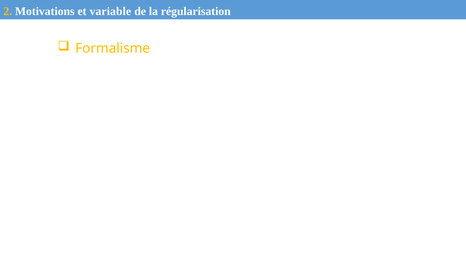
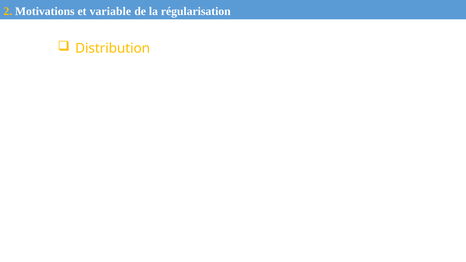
Formalisme: Formalisme -> Distribution
